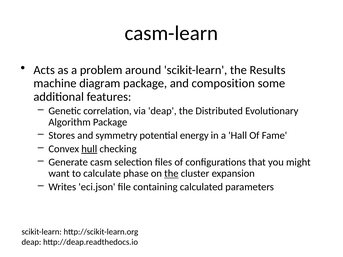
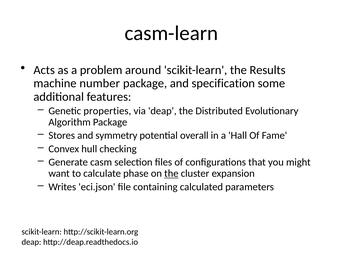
diagram: diagram -> number
composition: composition -> specification
correlation: correlation -> properties
energy: energy -> overall
hull underline: present -> none
